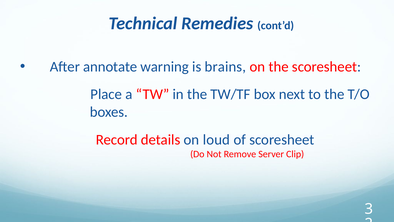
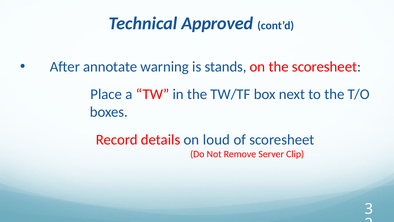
Remedies: Remedies -> Approved
brains: brains -> stands
